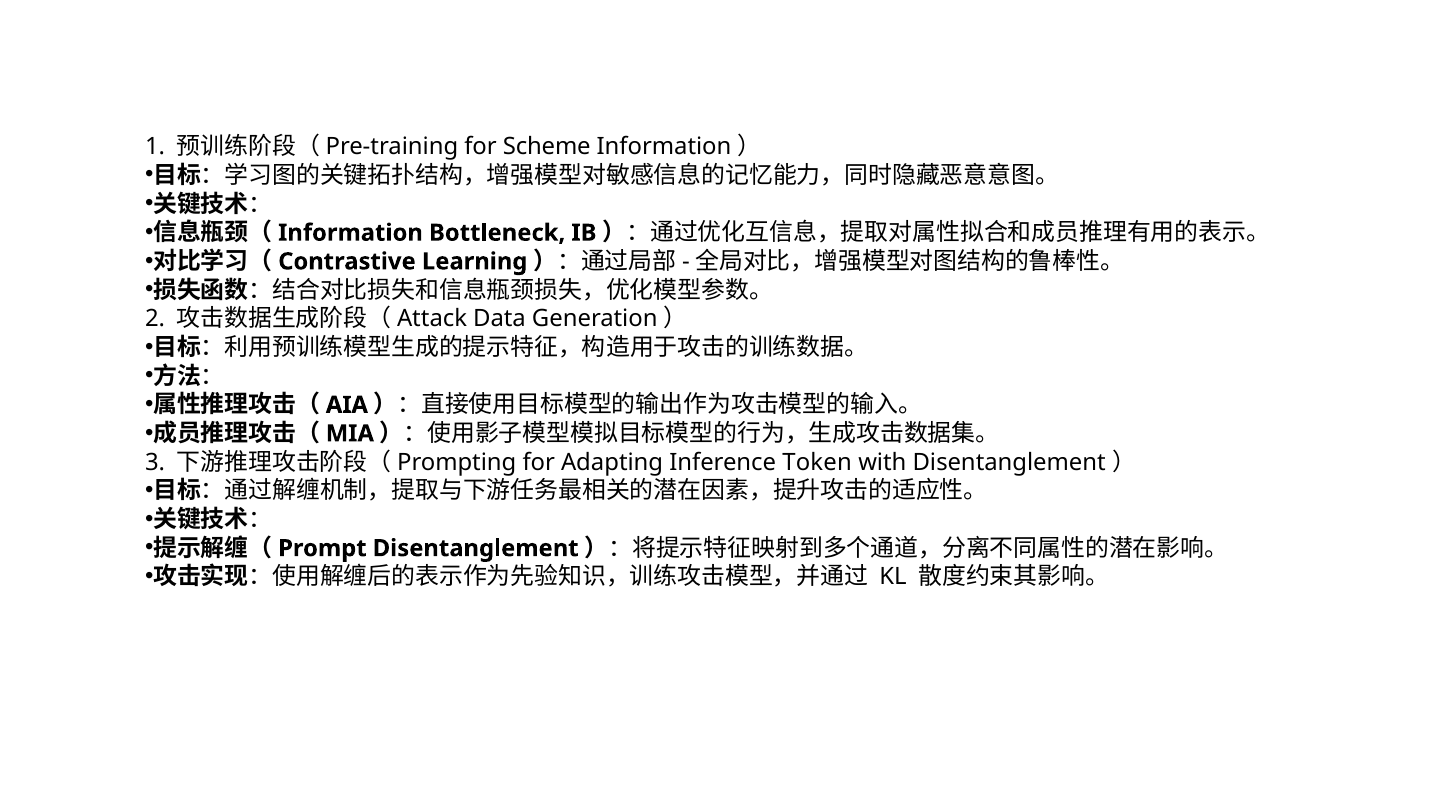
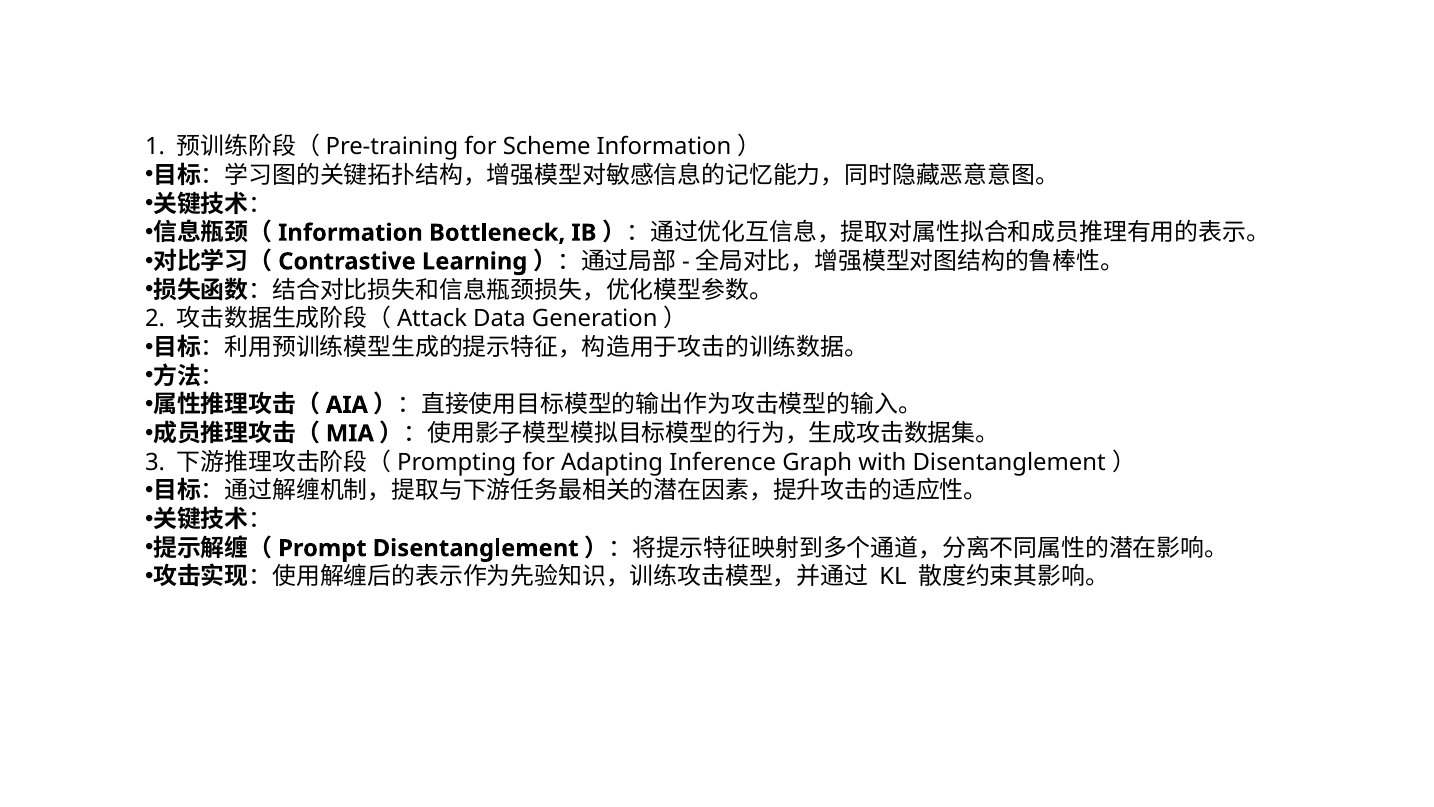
Token: Token -> Graph
